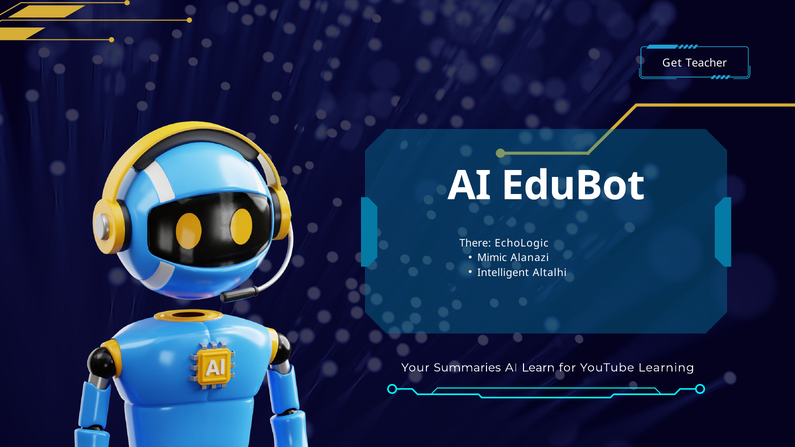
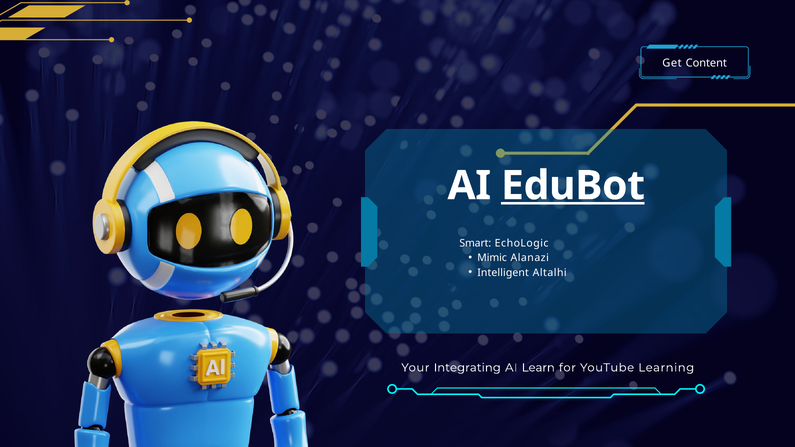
Teacher: Teacher -> Content
EduBot underline: none -> present
There: There -> Smart
Summaries: Summaries -> Integrating
